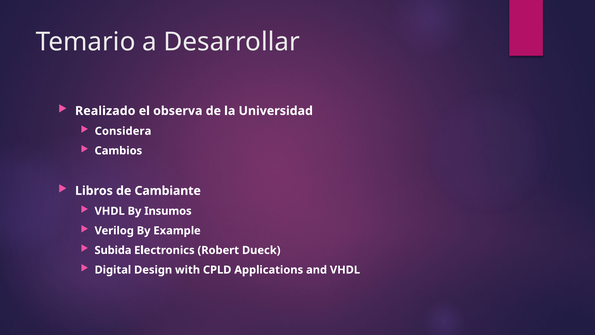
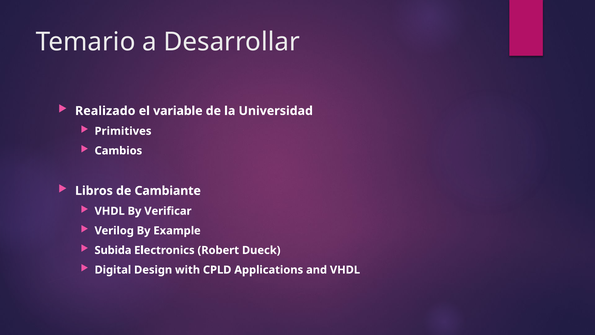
observa: observa -> variable
Considera: Considera -> Primitives
Insumos: Insumos -> Verificar
